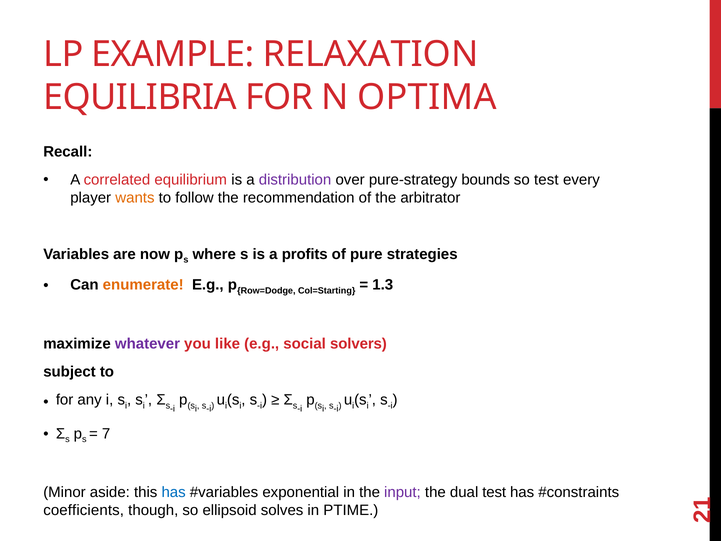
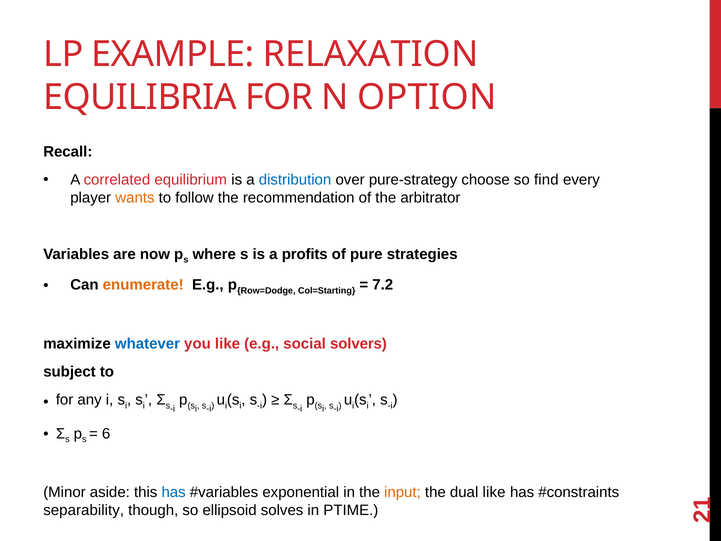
OPTIMA: OPTIMA -> OPTION
distribution colour: purple -> blue
bounds: bounds -> choose
so test: test -> find
1.3: 1.3 -> 7.2
whatever colour: purple -> blue
7: 7 -> 6
input colour: purple -> orange
dual test: test -> like
coefficients: coefficients -> separability
